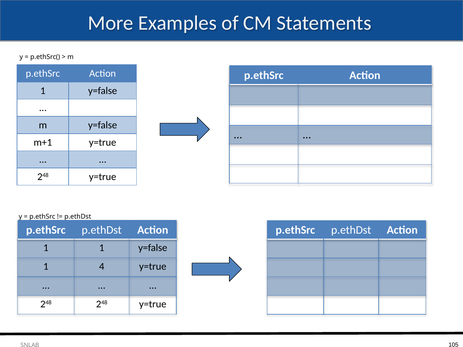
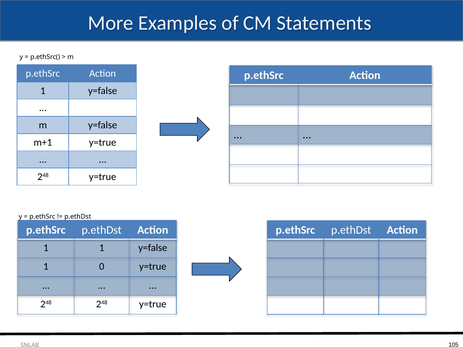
4: 4 -> 0
